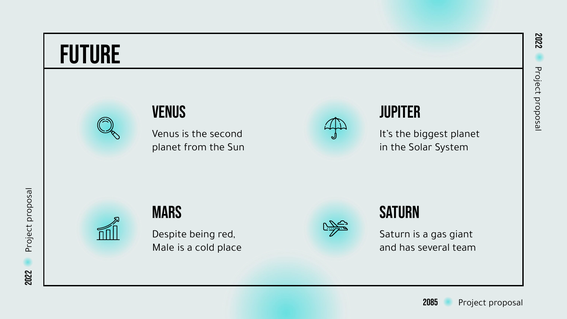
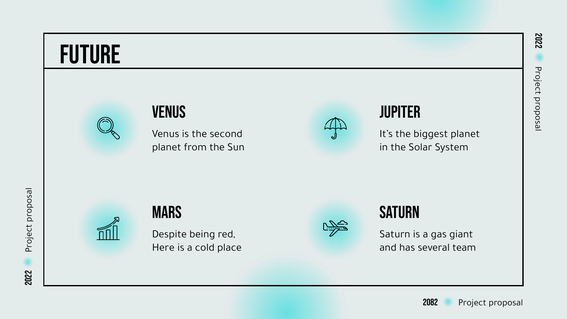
Male: Male -> Here
2085: 2085 -> 2082
